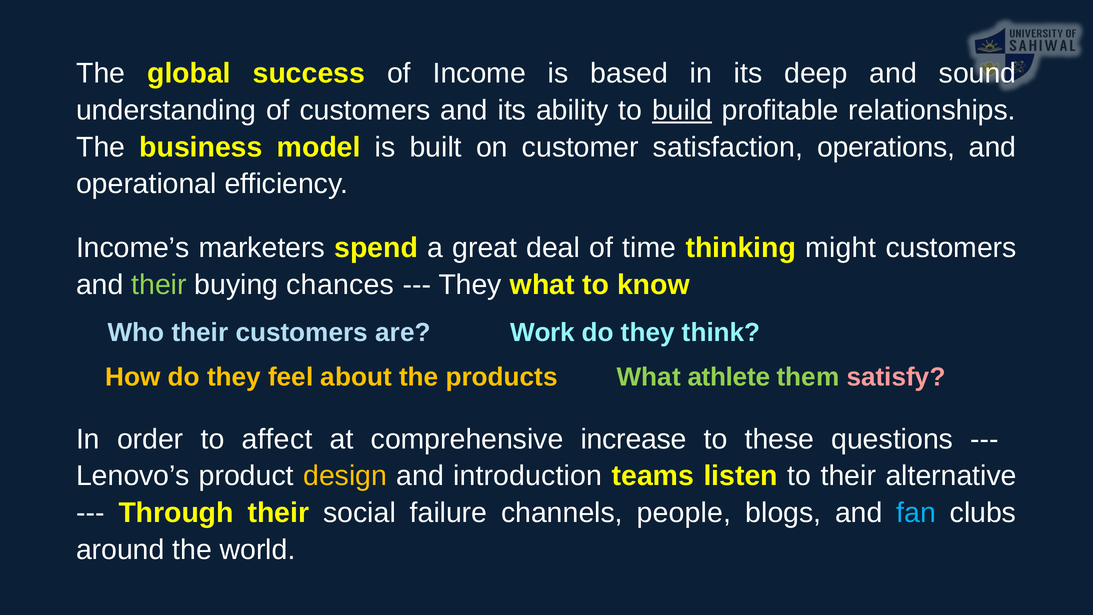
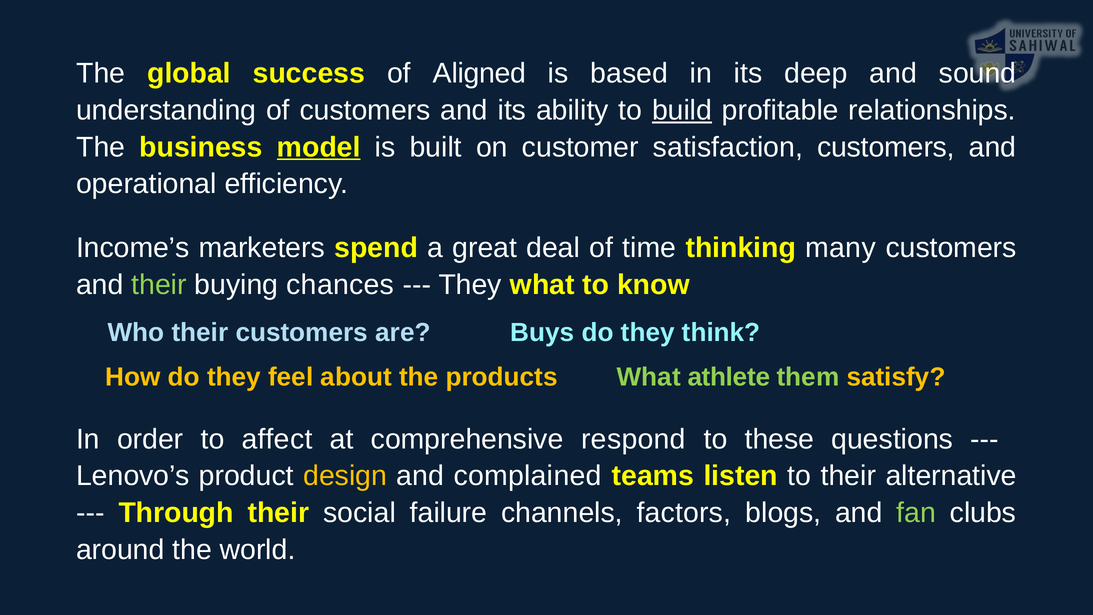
Income: Income -> Aligned
model underline: none -> present
satisfaction operations: operations -> customers
might: might -> many
Work: Work -> Buys
satisfy colour: pink -> yellow
increase: increase -> respond
introduction: introduction -> complained
people: people -> factors
fan colour: light blue -> light green
